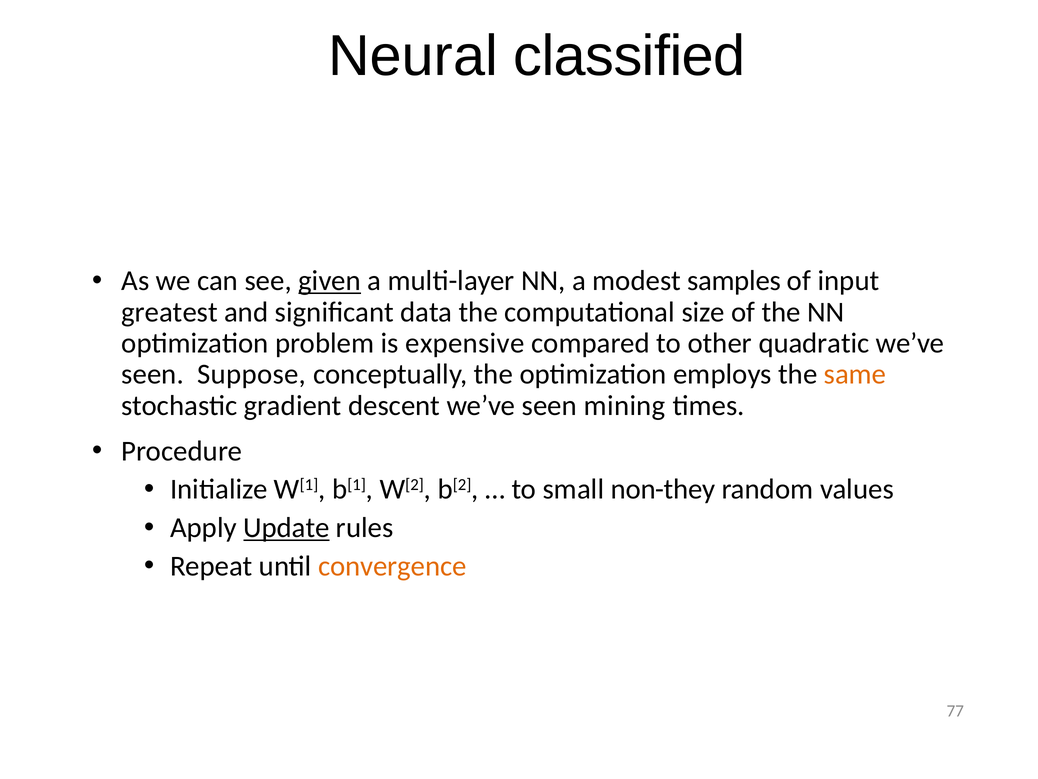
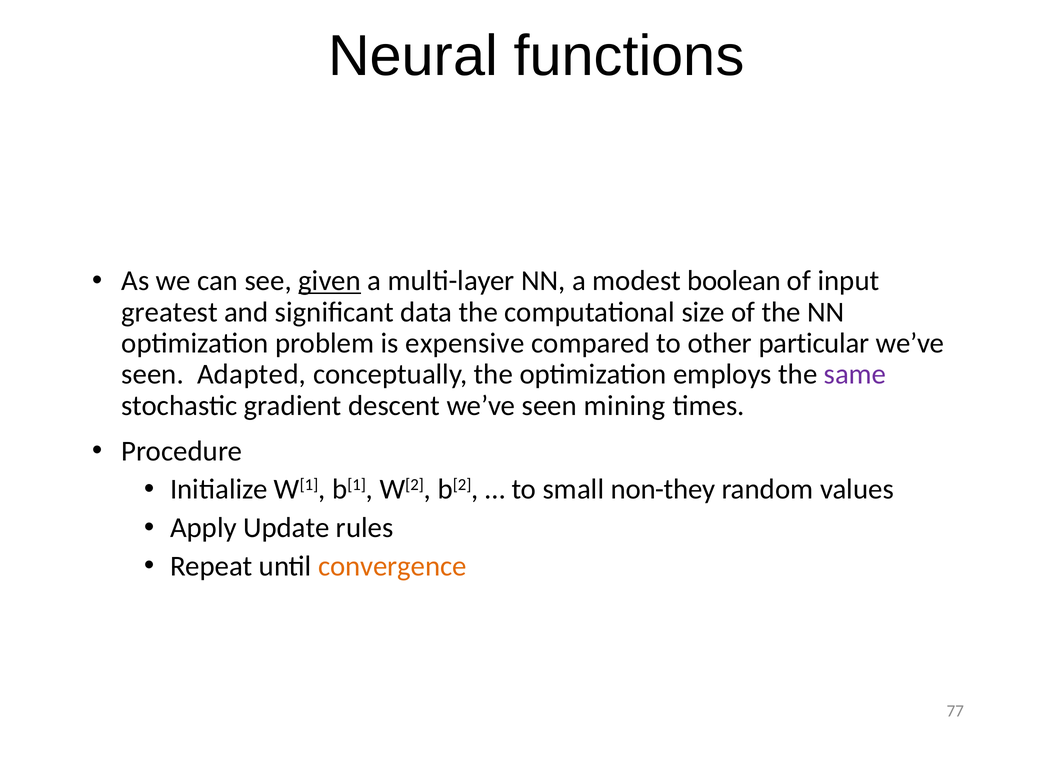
classified: classified -> functions
samples: samples -> boolean
quadratic: quadratic -> particular
Suppose: Suppose -> Adapted
same colour: orange -> purple
Update underline: present -> none
